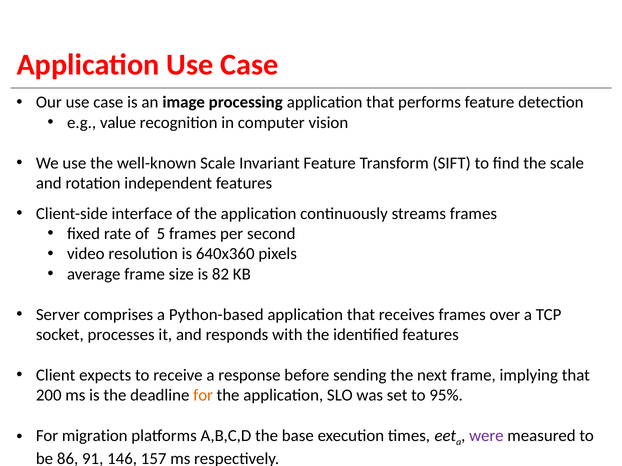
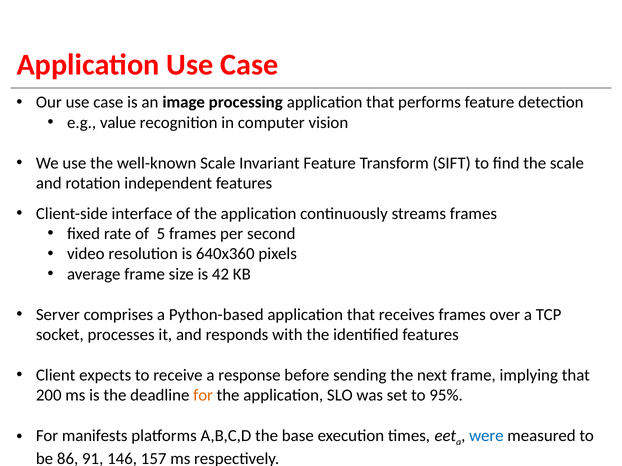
82: 82 -> 42
migration: migration -> manifests
were colour: purple -> blue
